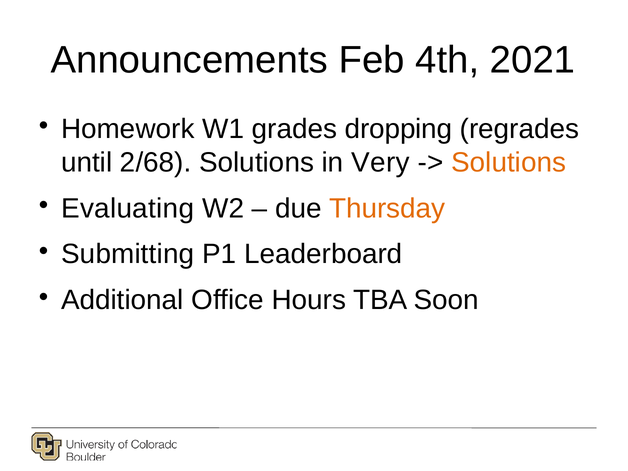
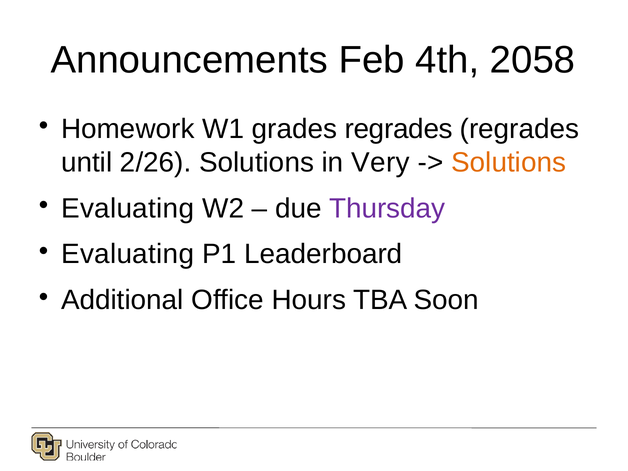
2021: 2021 -> 2058
grades dropping: dropping -> regrades
2/68: 2/68 -> 2/26
Thursday colour: orange -> purple
Submitting at (128, 254): Submitting -> Evaluating
